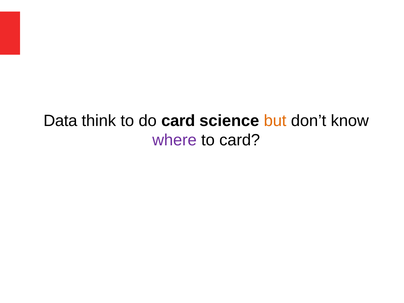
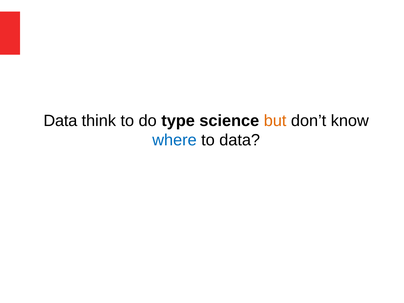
do card: card -> type
where colour: purple -> blue
to card: card -> data
